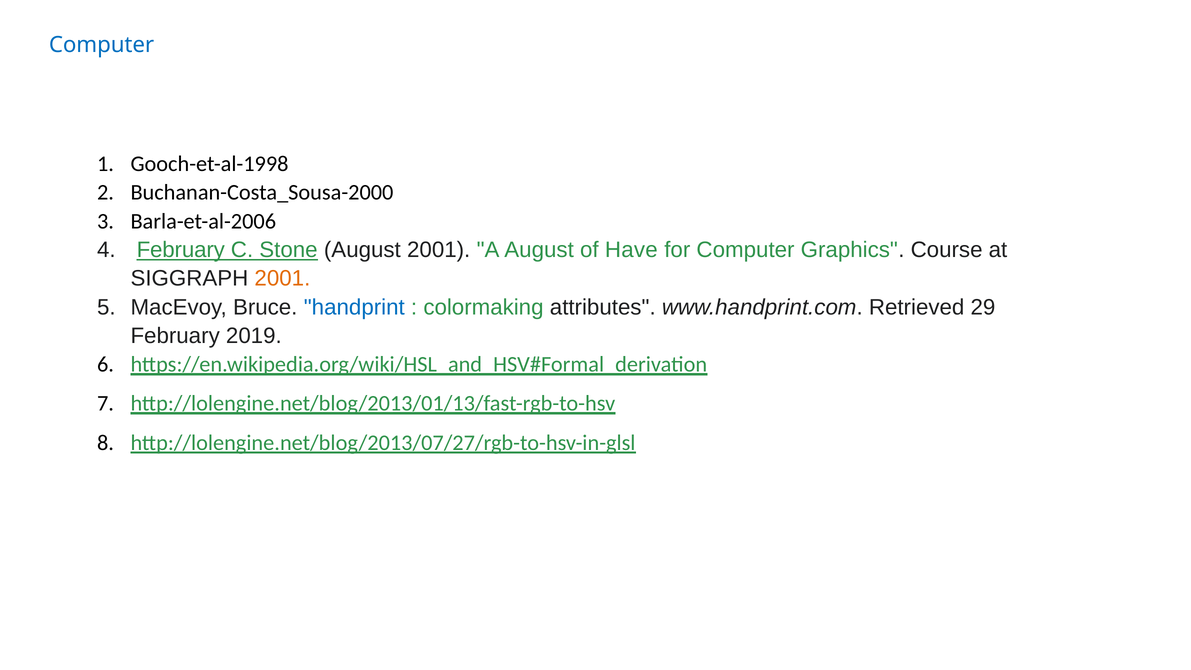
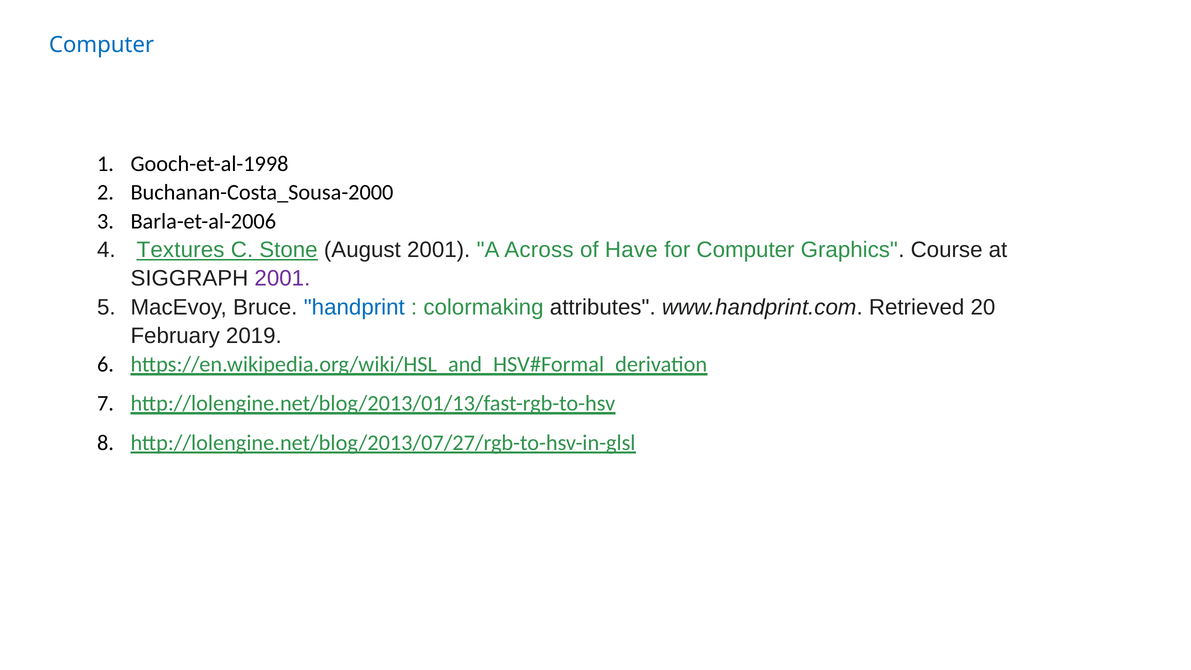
February at (181, 250): February -> Textures
A August: August -> Across
2001 at (282, 278) colour: orange -> purple
29: 29 -> 20
